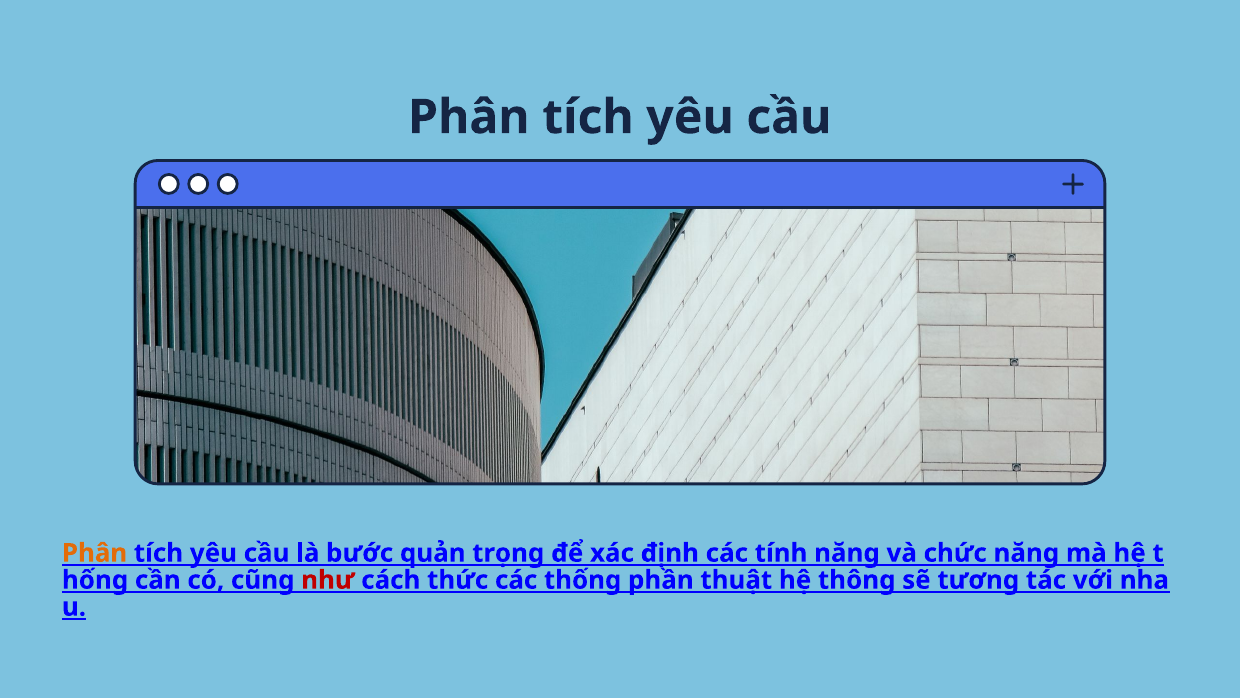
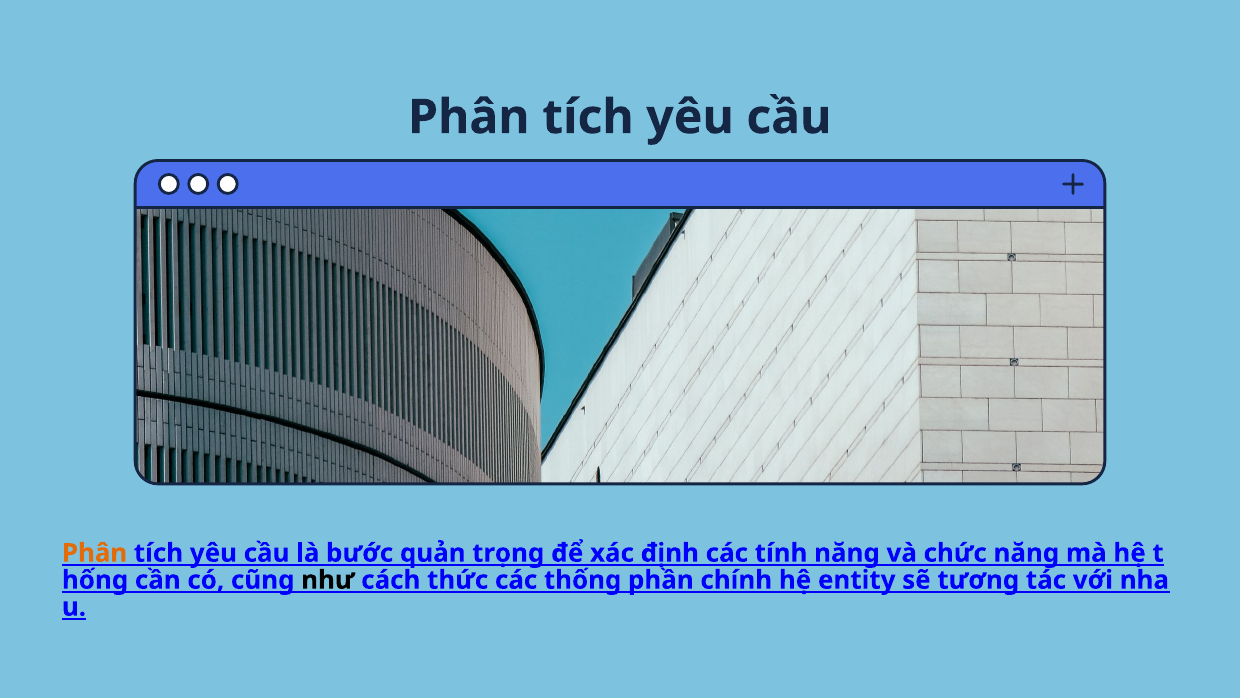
như colour: red -> black
thuật: thuật -> chính
thông: thông -> entity
